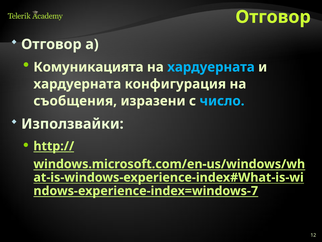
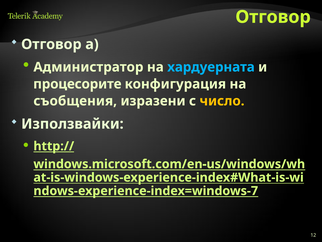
Комуникацията: Комуникацията -> Администратор
хардуерната at (77, 84): хардуерната -> процесорите
число colour: light blue -> yellow
